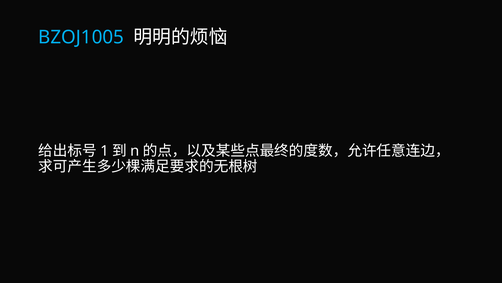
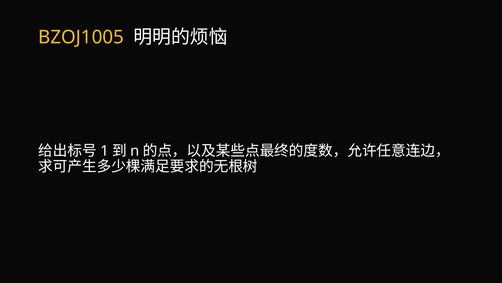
BZOJ1005 colour: light blue -> yellow
